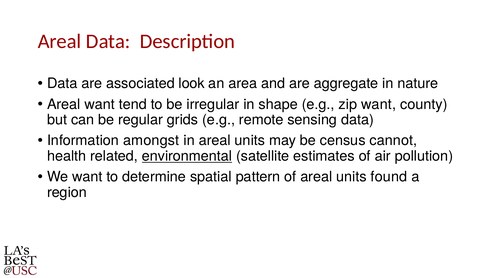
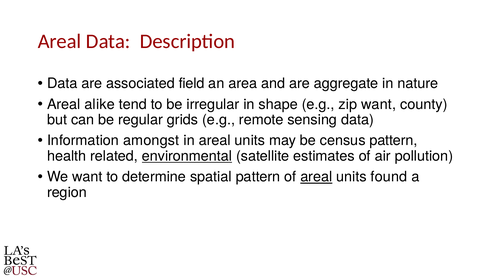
look: look -> field
Areal want: want -> alike
census cannot: cannot -> pattern
areal at (316, 177) underline: none -> present
